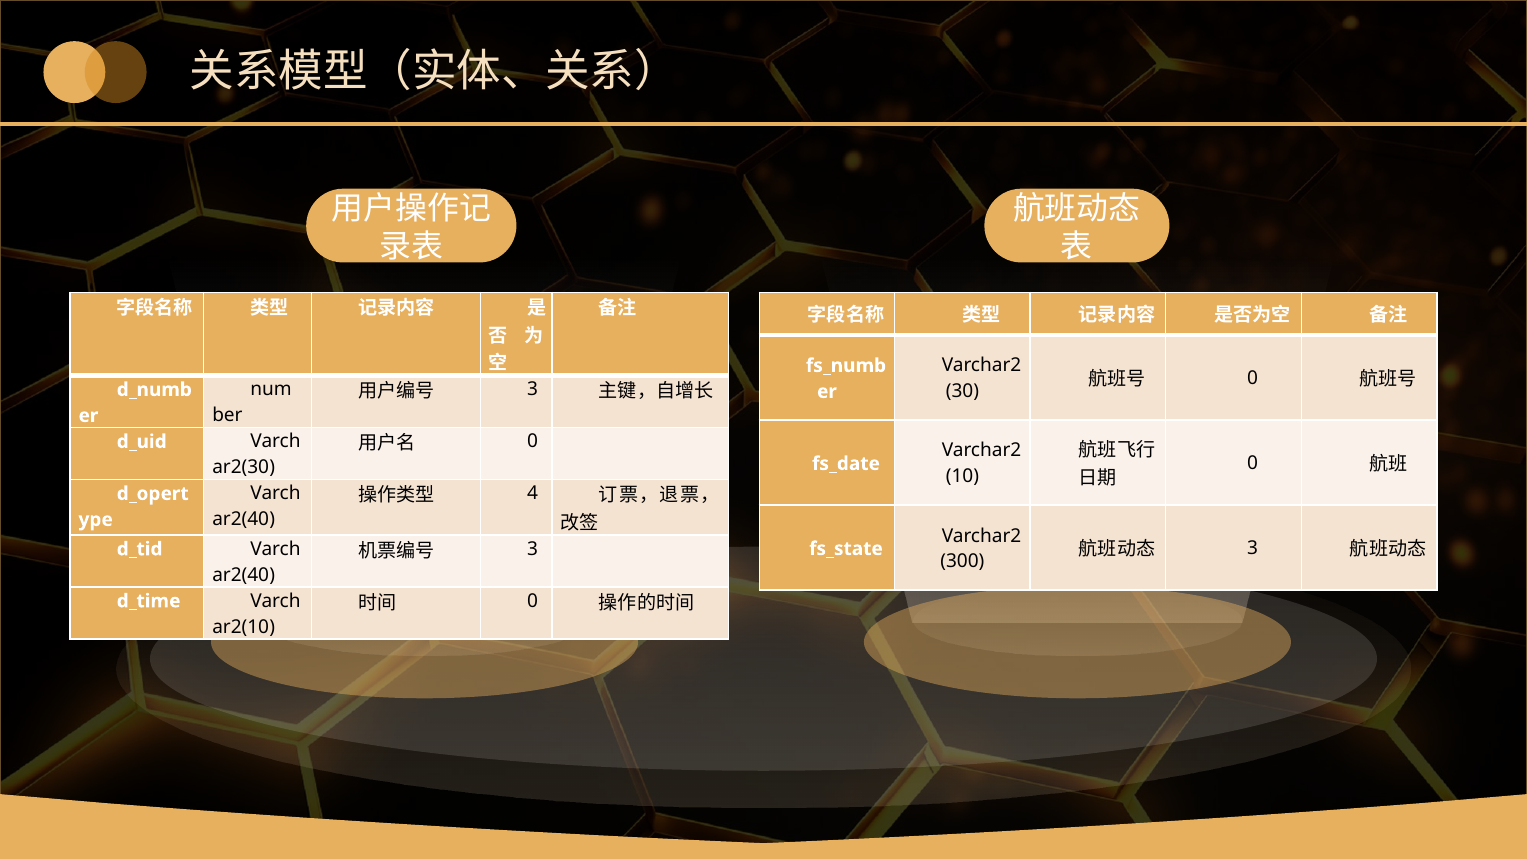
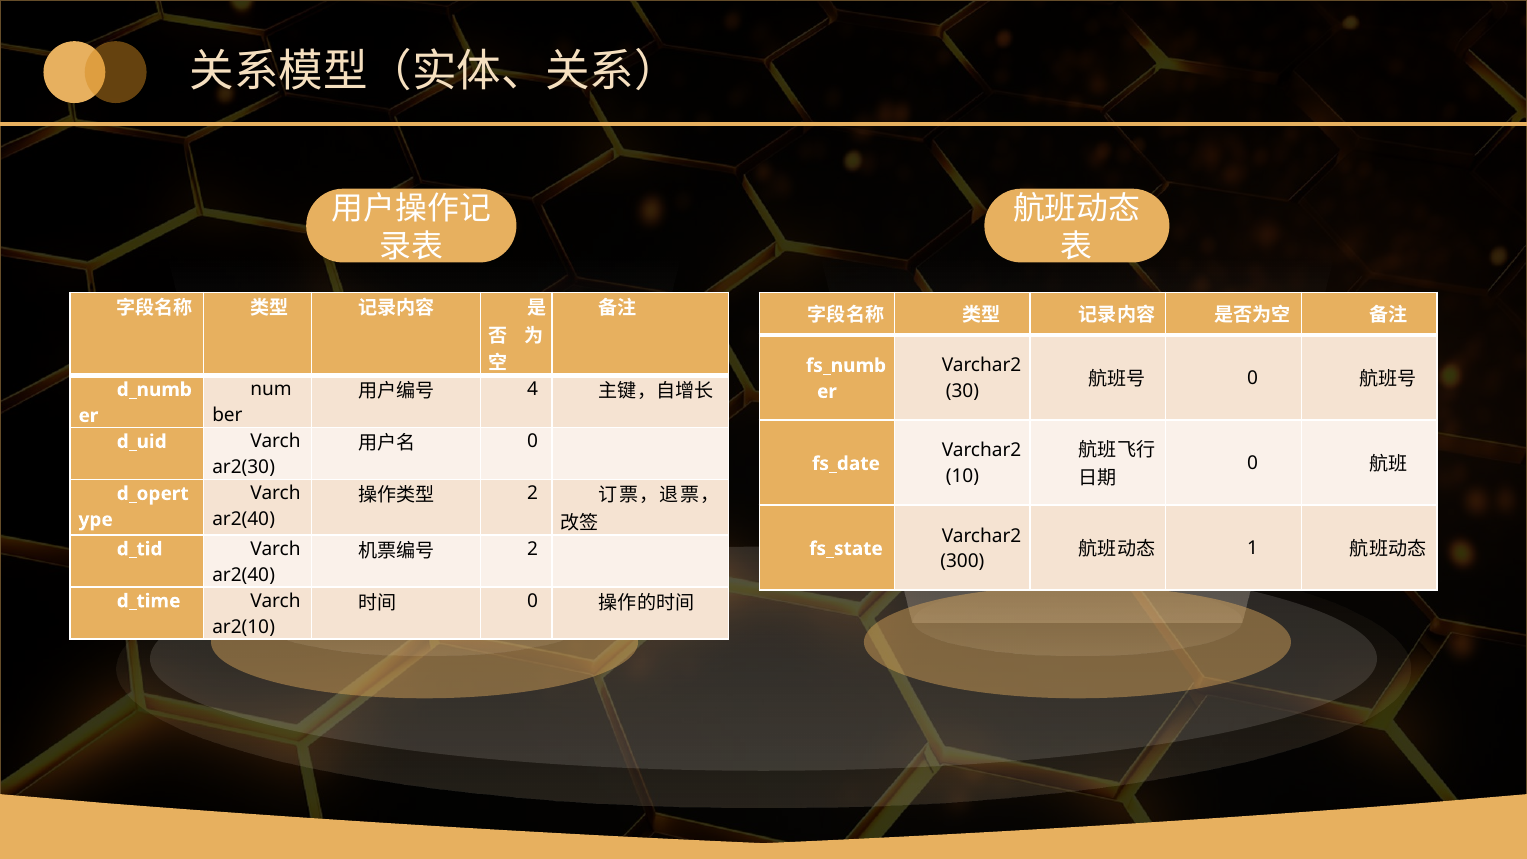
3 at (532, 390): 3 -> 4
4 at (532, 494): 4 -> 2
3 at (1253, 549): 3 -> 1
3 at (532, 549): 3 -> 2
